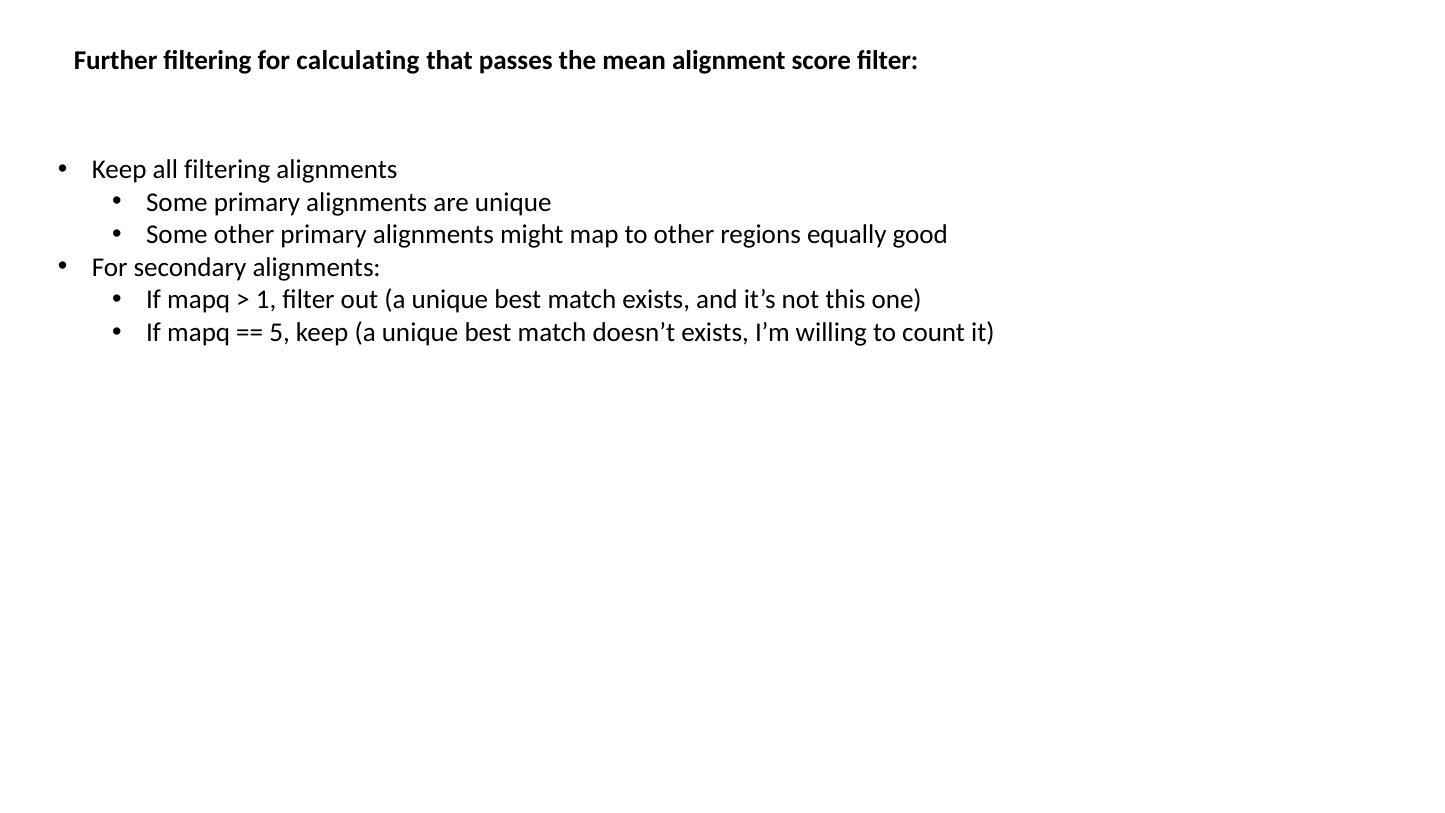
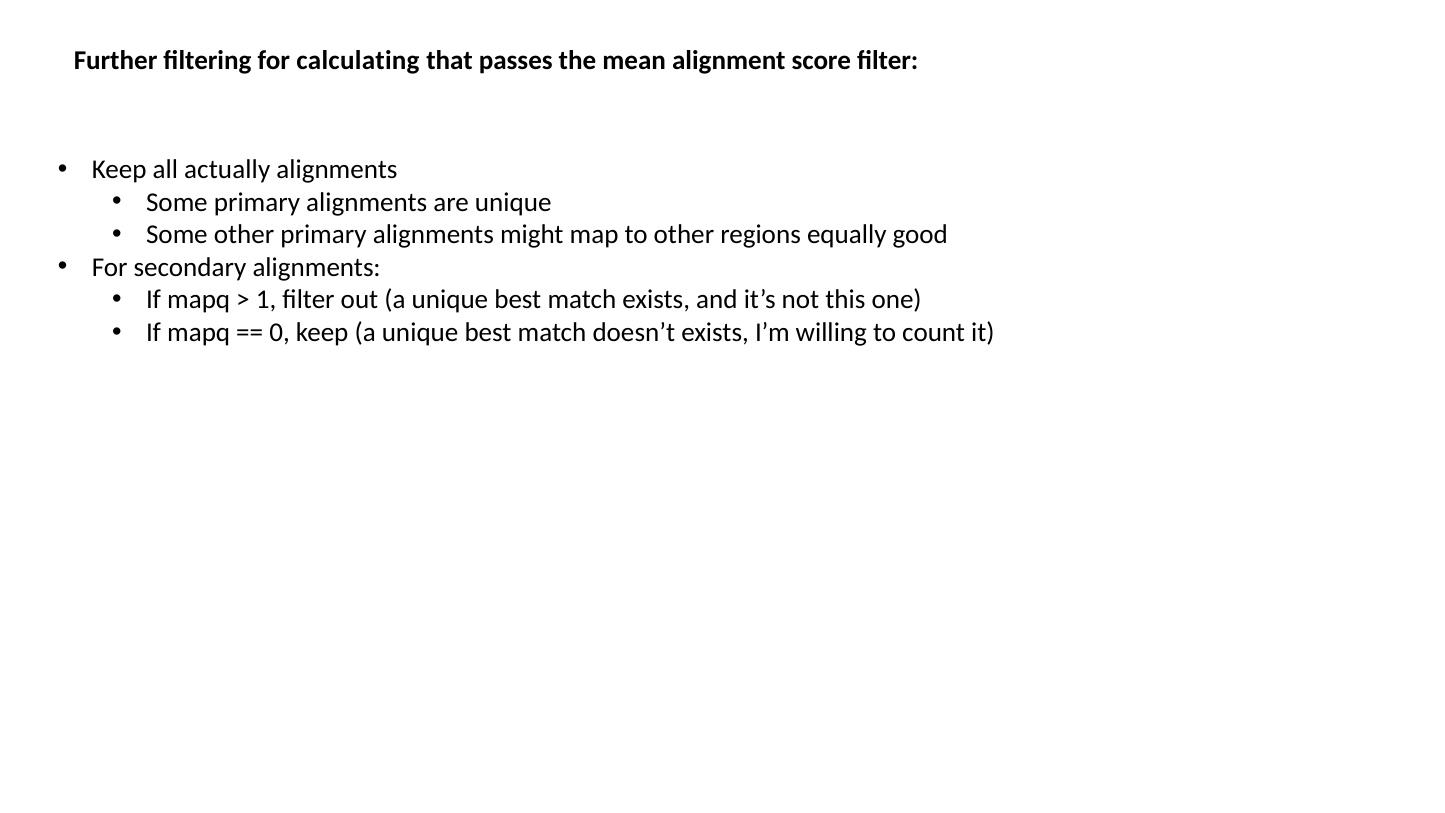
all filtering: filtering -> actually
5: 5 -> 0
